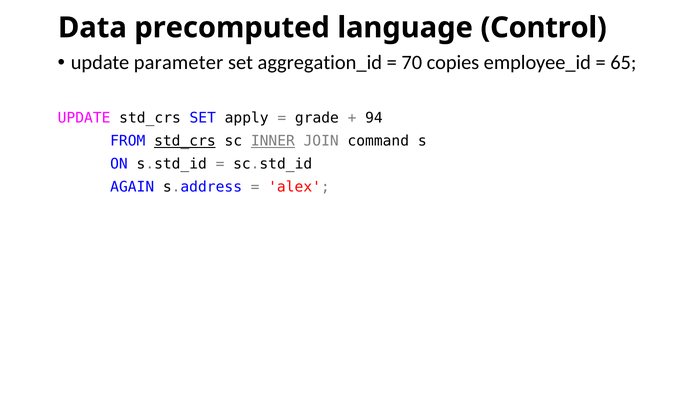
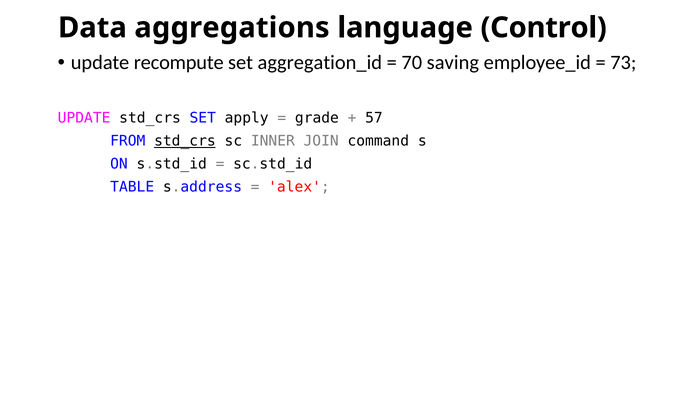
precomputed: precomputed -> aggregations
parameter: parameter -> recompute
copies: copies -> saving
65: 65 -> 73
94: 94 -> 57
INNER underline: present -> none
AGAIN: AGAIN -> TABLE
